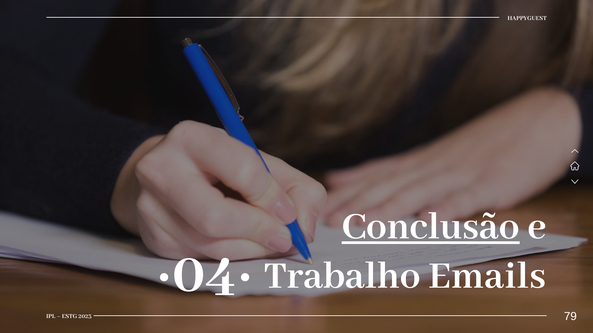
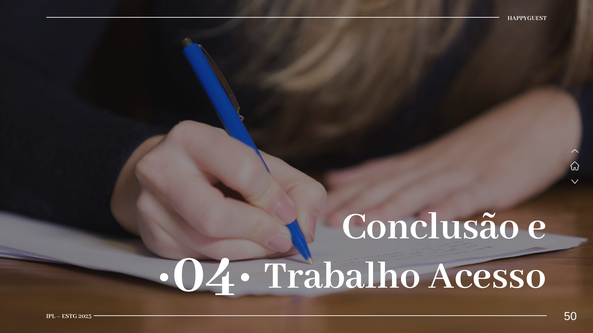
Conclusão underline: present -> none
Emails: Emails -> Acesso
79: 79 -> 50
